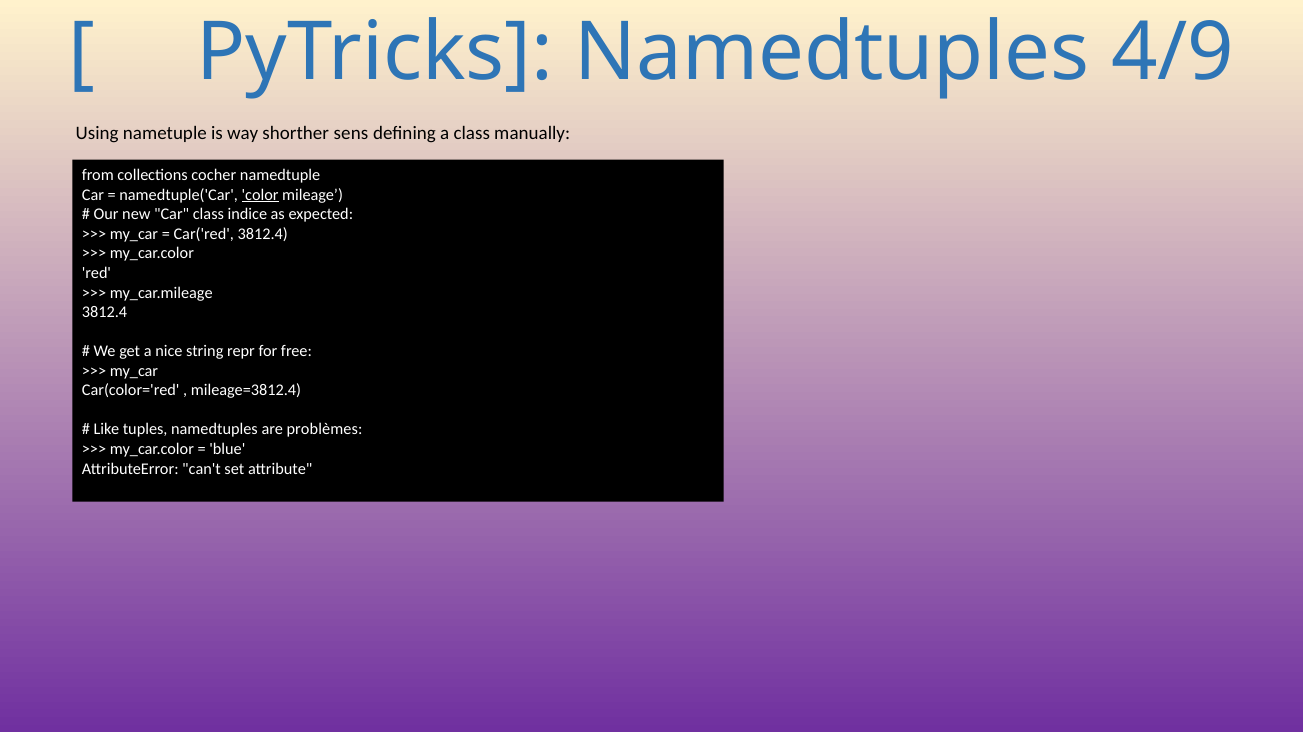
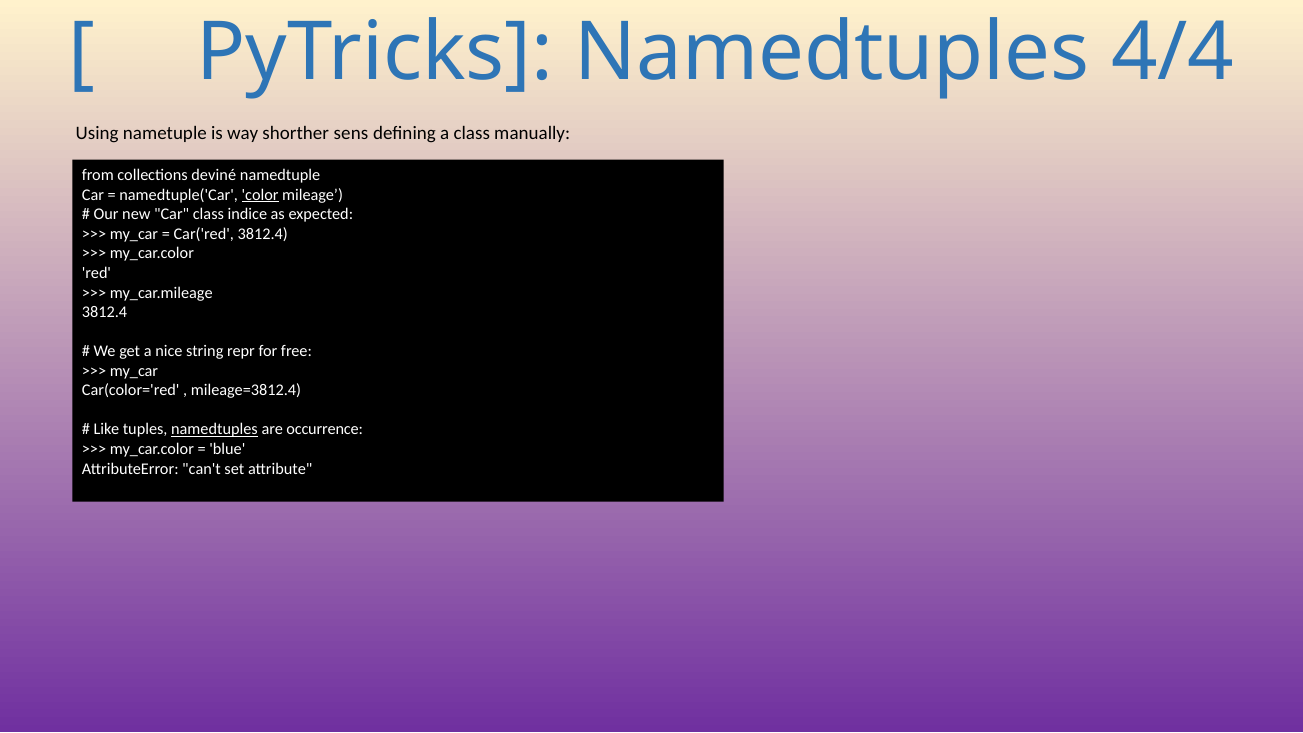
4/9: 4/9 -> 4/4
cocher: cocher -> deviné
namedtuples at (214, 430) underline: none -> present
problèmes: problèmes -> occurrence
